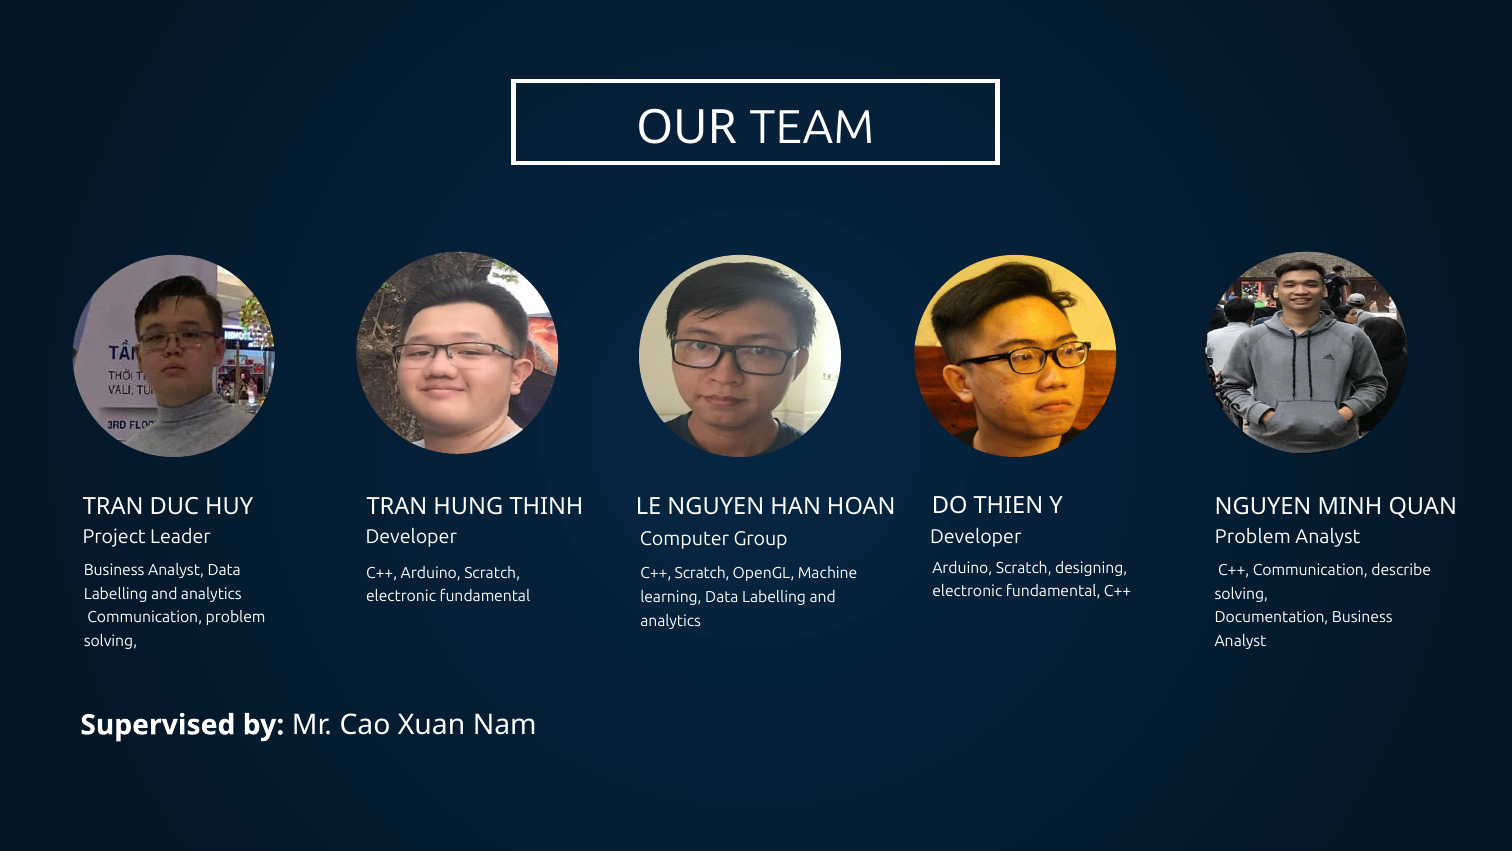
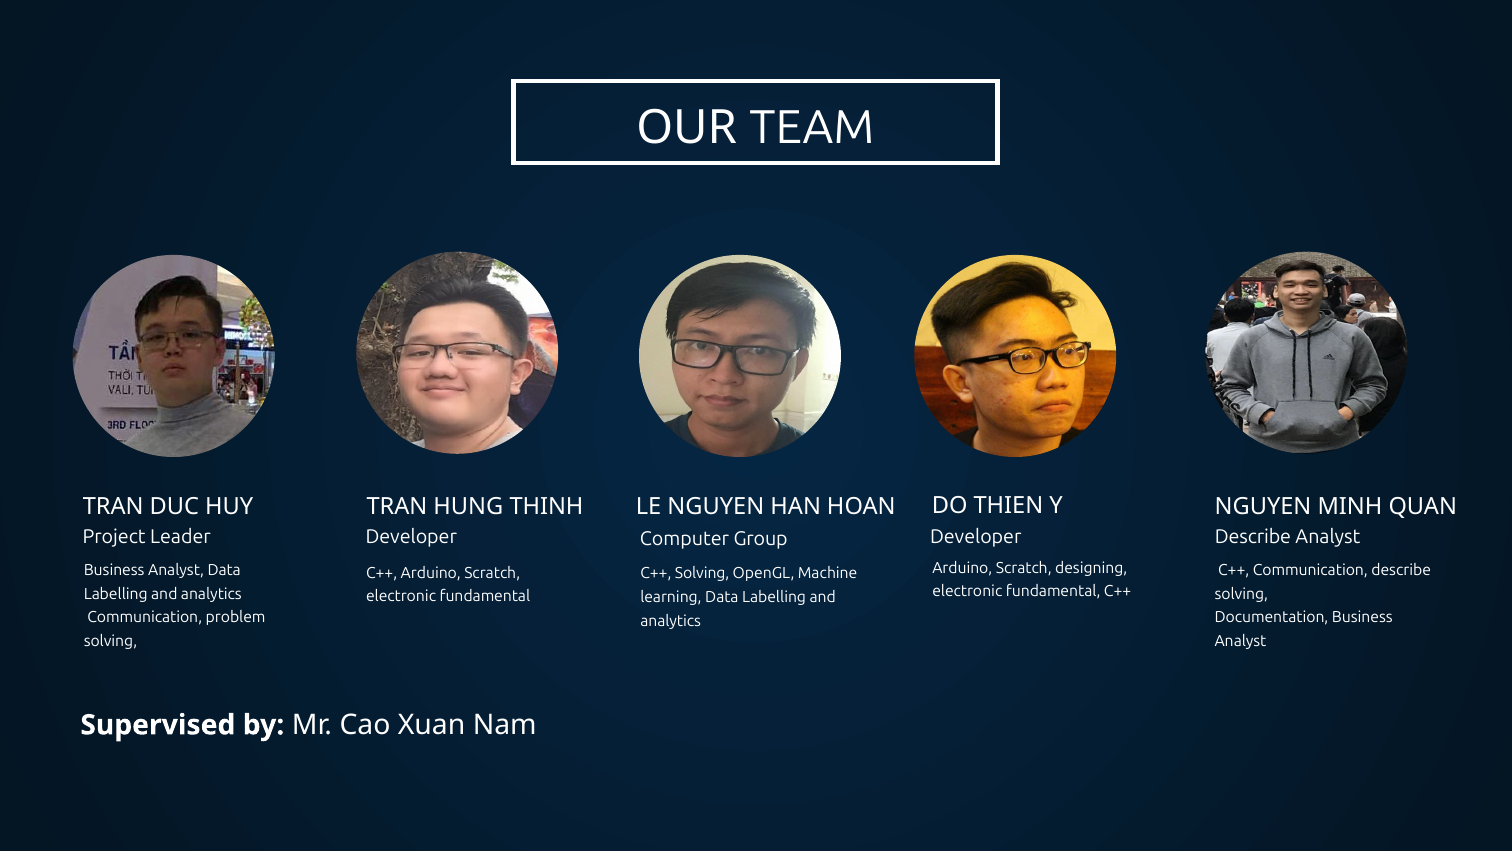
Developer Problem: Problem -> Describe
C++ Scratch: Scratch -> Solving
